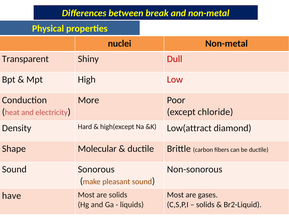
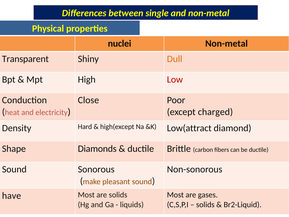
break: break -> single
Dull colour: red -> orange
More: More -> Close
chloride: chloride -> charged
Molecular: Molecular -> Diamonds
